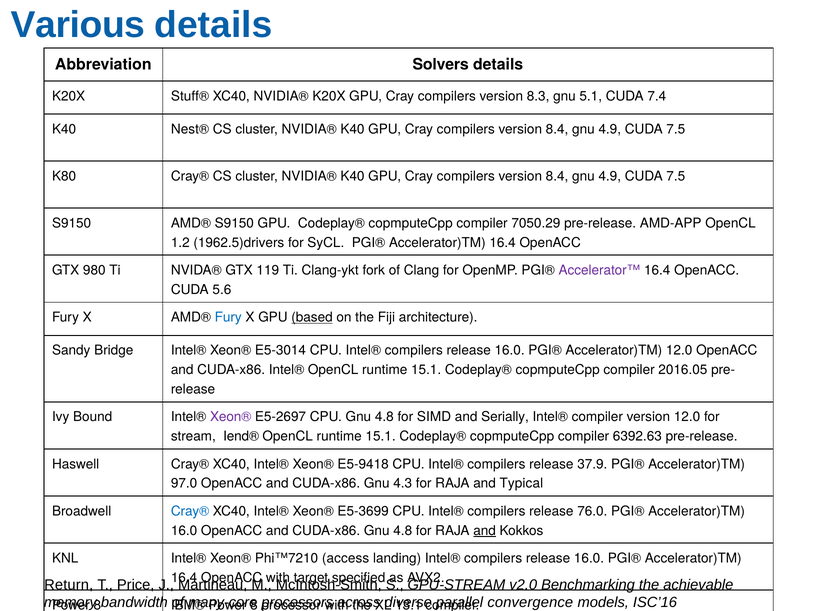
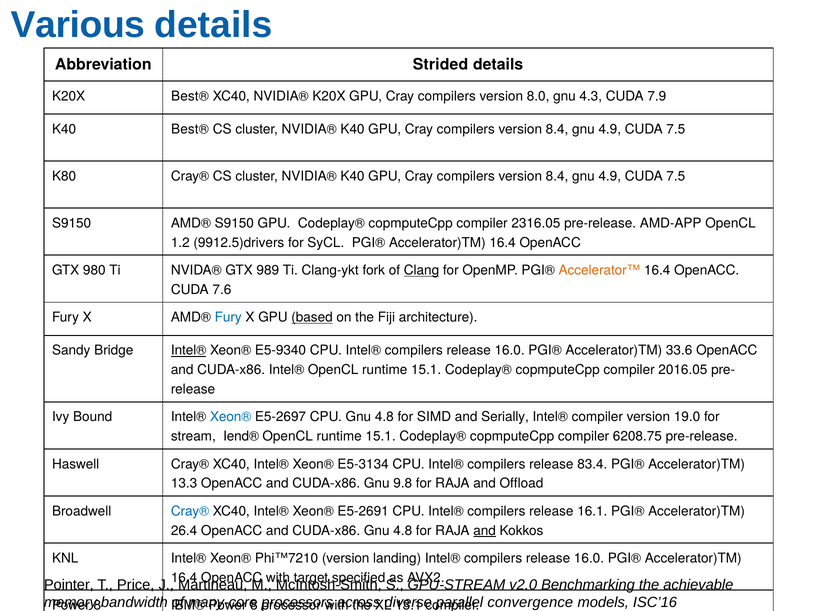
Solvers: Solvers -> Strided
K20X Stuff®: Stuff® -> Best®
8.3: 8.3 -> 8.0
5.1: 5.1 -> 4.3
7.4: 7.4 -> 7.9
K40 Nest®: Nest® -> Best®
7050.29: 7050.29 -> 2316.05
1962.5)drivers: 1962.5)drivers -> 9912.5)drivers
119: 119 -> 989
Clang underline: none -> present
Accelerator™ colour: purple -> orange
5.6: 5.6 -> 7.6
Intel® at (189, 350) underline: none -> present
E5-3014: E5-3014 -> E5-9340
Accelerator)TM 12.0: 12.0 -> 33.6
Xeon® at (231, 417) colour: purple -> blue
version 12.0: 12.0 -> 19.0
6392.63: 6392.63 -> 6208.75
E5-9418: E5-9418 -> E5-3134
37.9: 37.9 -> 83.4
97.0: 97.0 -> 13.3
4.3: 4.3 -> 9.8
Typical: Typical -> Offload
E5-3699: E5-3699 -> E5-2691
76.0: 76.0 -> 16.1
16.0 at (184, 530): 16.0 -> 26.4
Phi™7210 access: access -> version
Return: Return -> Pointer
